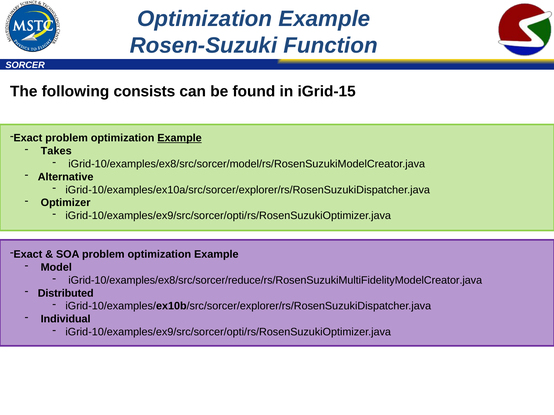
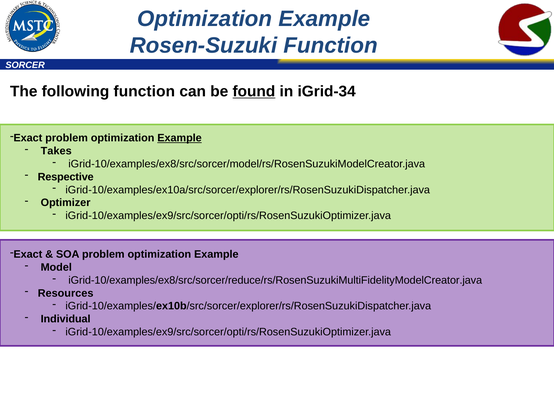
following consists: consists -> function
found underline: none -> present
iGrid-15: iGrid-15 -> iGrid-34
Alternative: Alternative -> Respective
Distributed: Distributed -> Resources
